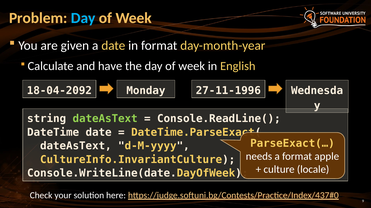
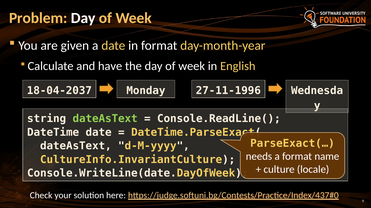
Day at (83, 18) colour: light blue -> white
18-04-2092: 18-04-2092 -> 18-04-2037
apple: apple -> name
